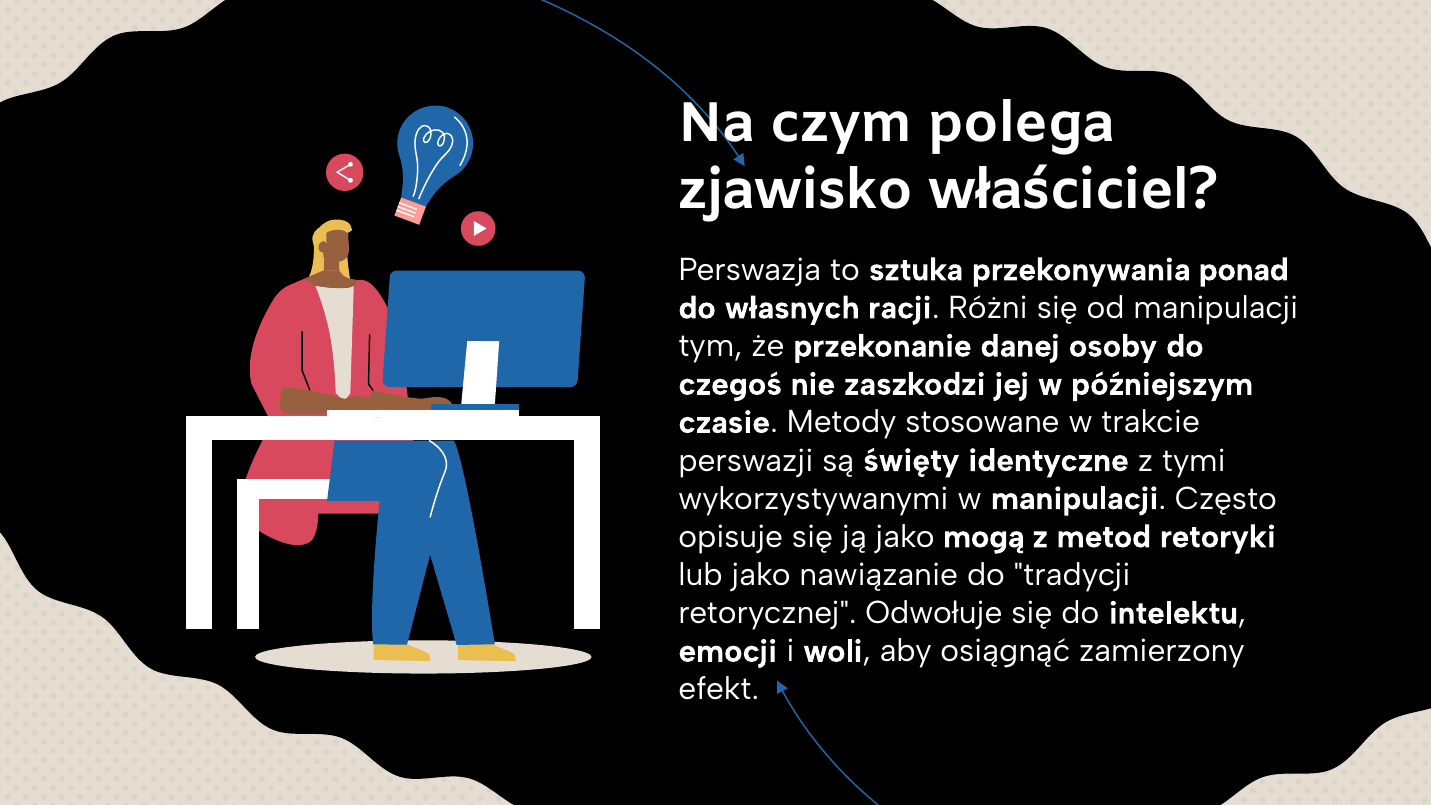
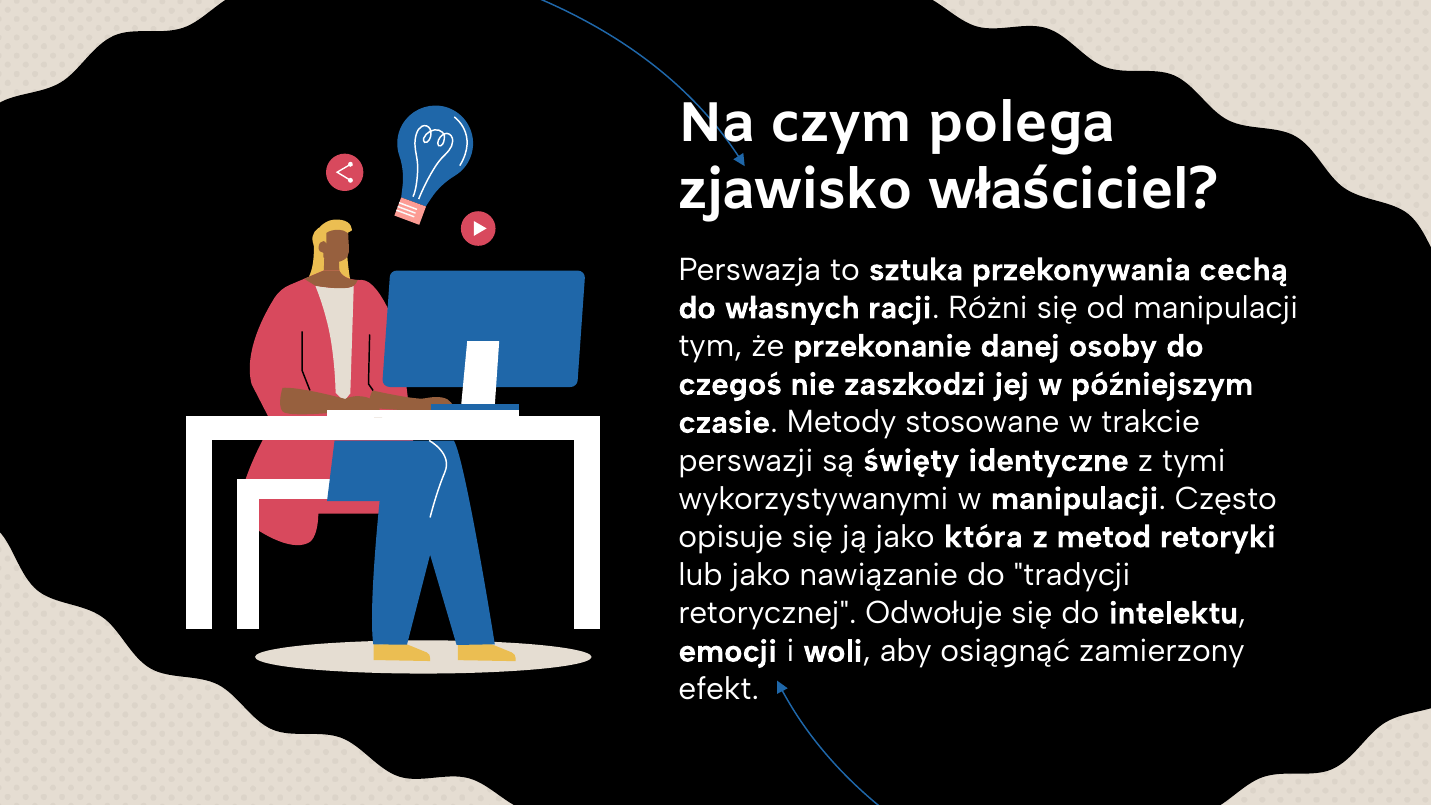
ponad: ponad -> cechą
mogą: mogą -> która
